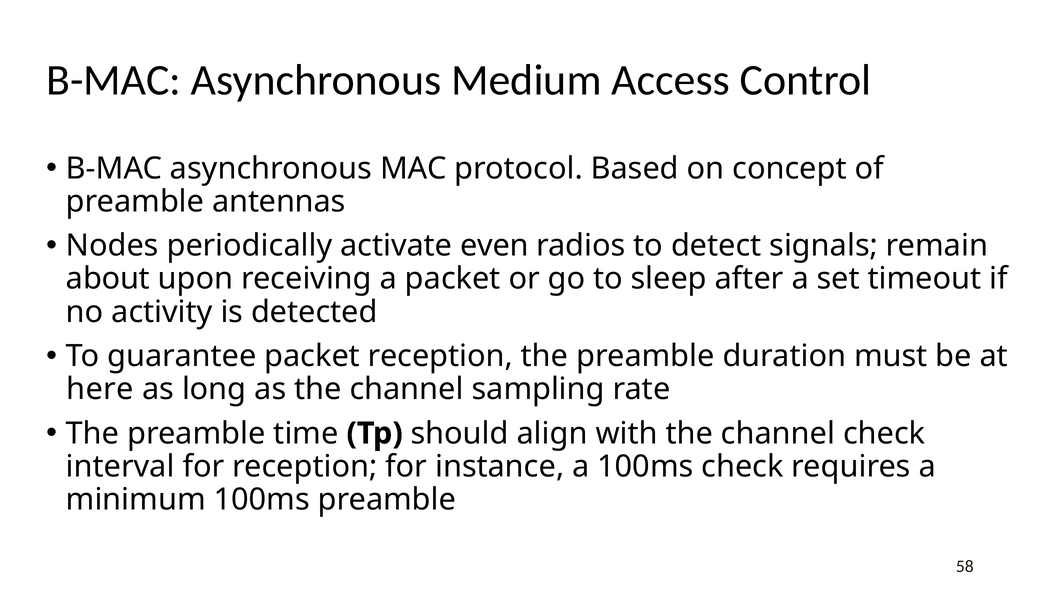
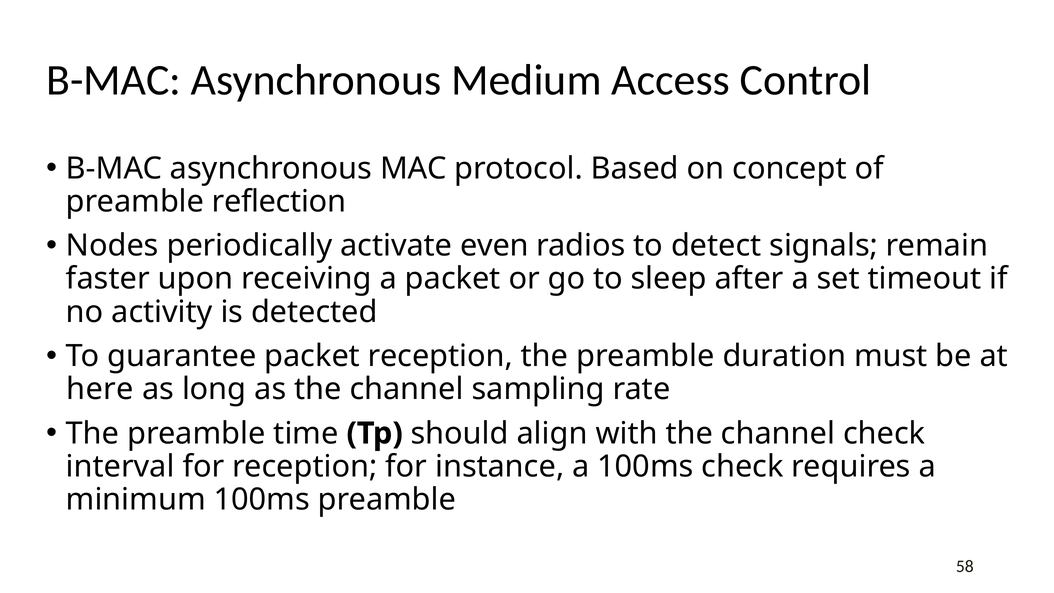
antennas: antennas -> reflection
about: about -> faster
